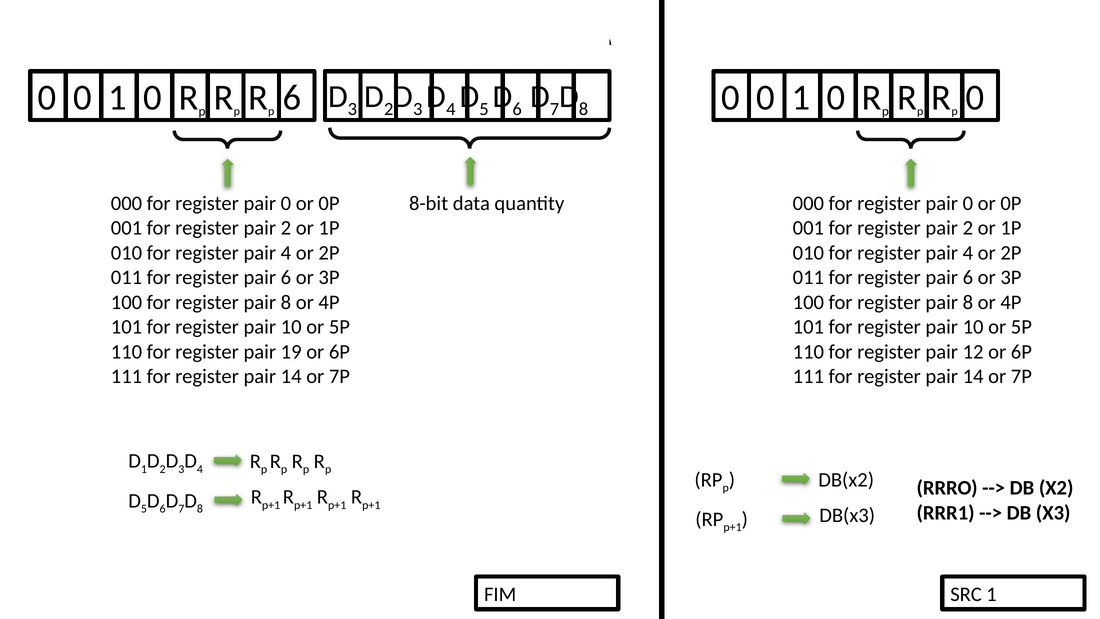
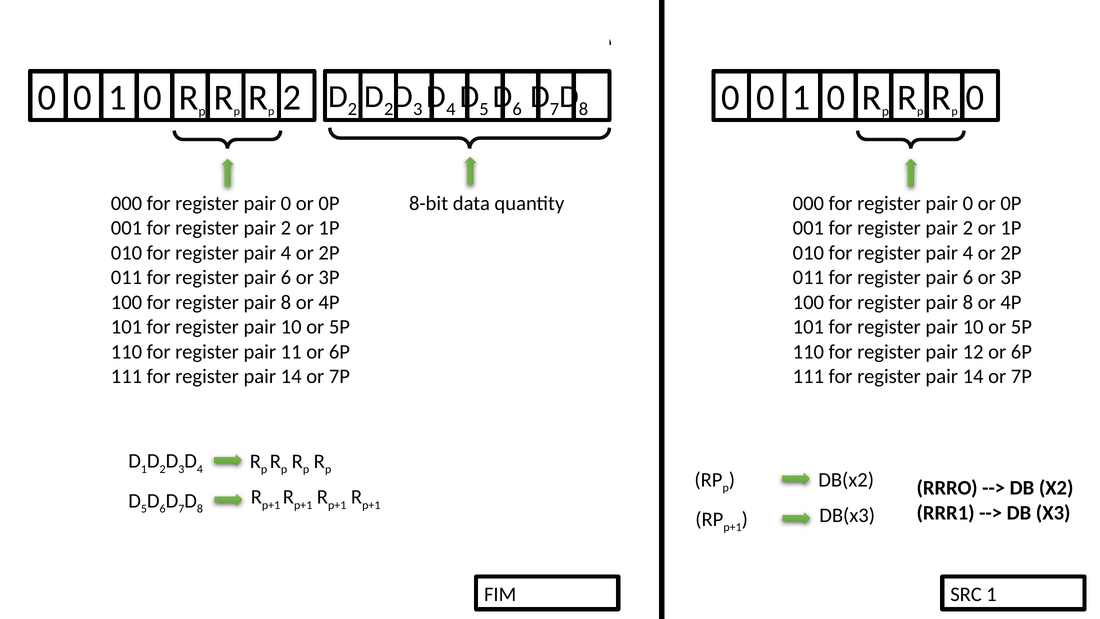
6 at (292, 98): 6 -> 2
3 at (352, 109): 3 -> 2
19: 19 -> 11
